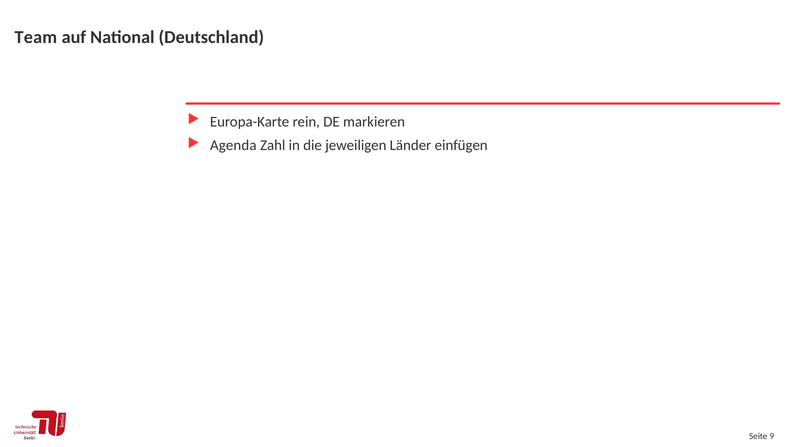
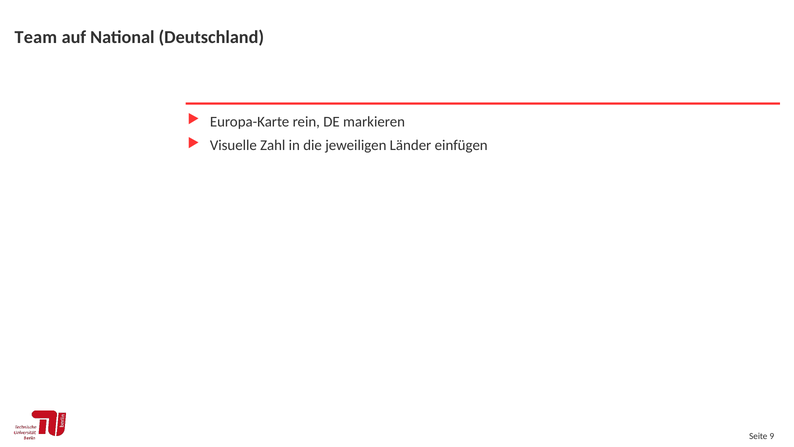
Agenda: Agenda -> Visuelle
